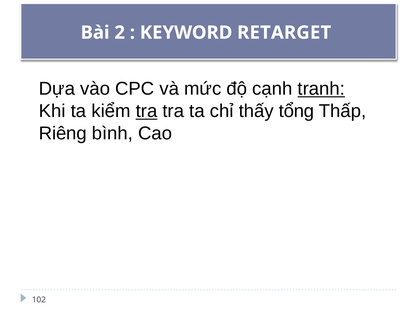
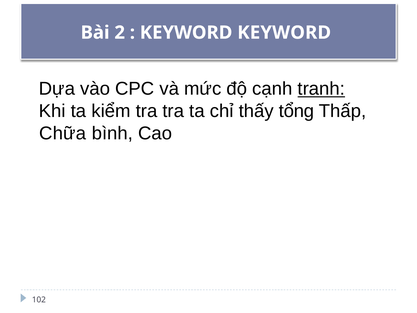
KEYWORD RETARGET: RETARGET -> KEYWORD
tra at (147, 111) underline: present -> none
Riêng: Riêng -> Chữa
